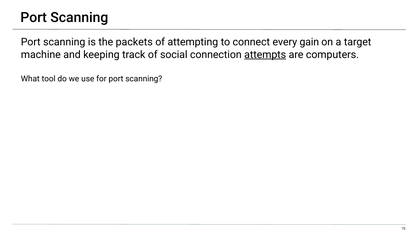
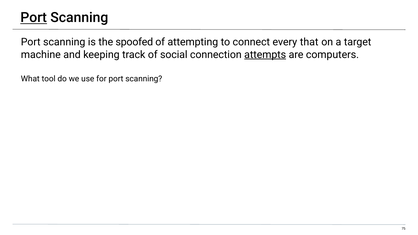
Port at (34, 18) underline: none -> present
packets: packets -> spoofed
gain: gain -> that
